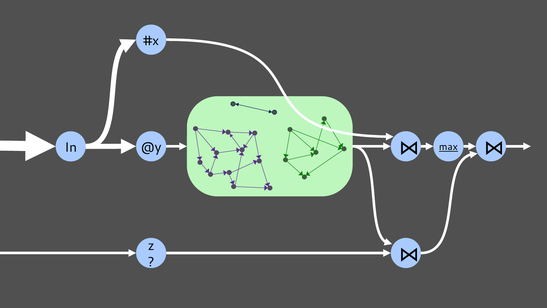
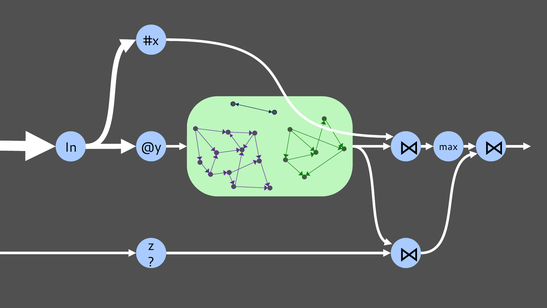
max underline: present -> none
